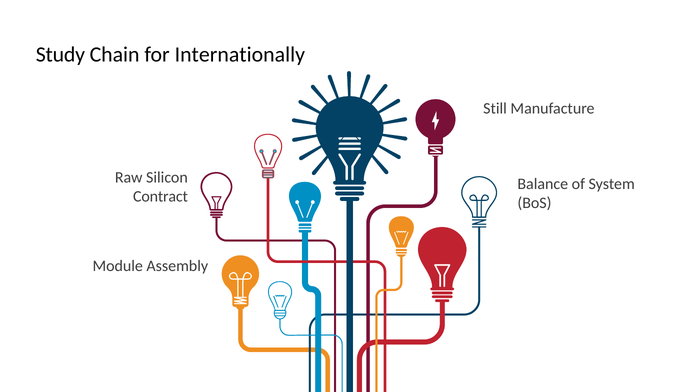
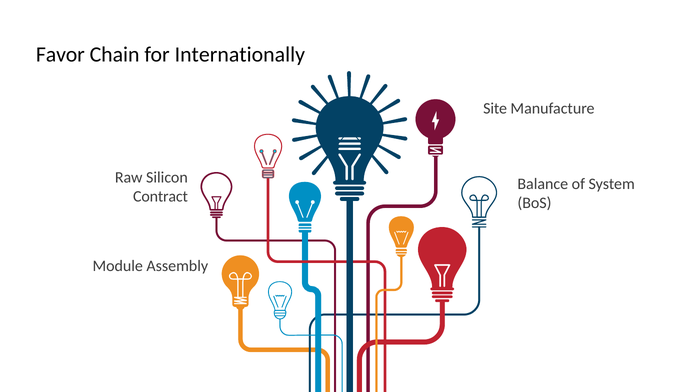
Study: Study -> Favor
Still: Still -> Site
